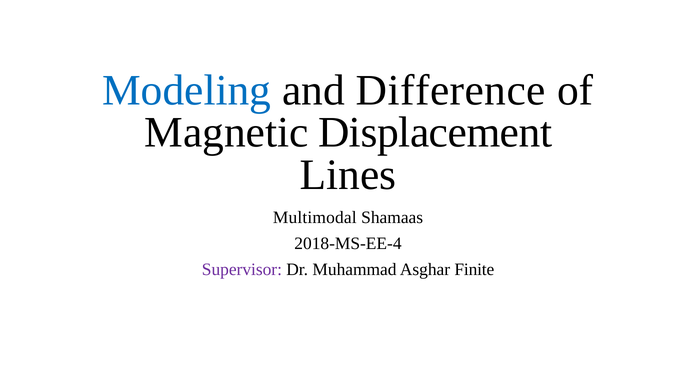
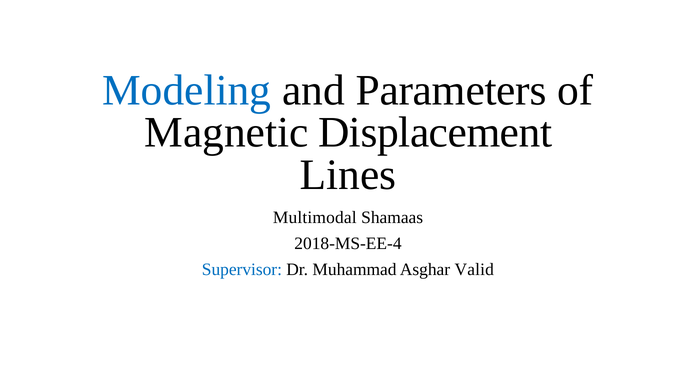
Difference: Difference -> Parameters
Supervisor colour: purple -> blue
Finite: Finite -> Valid
